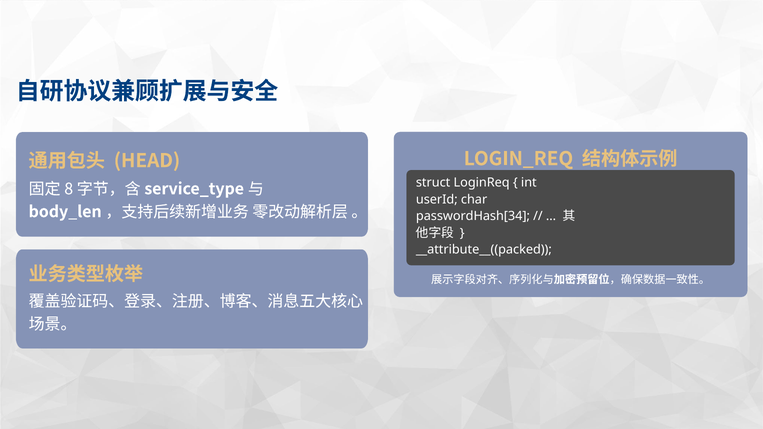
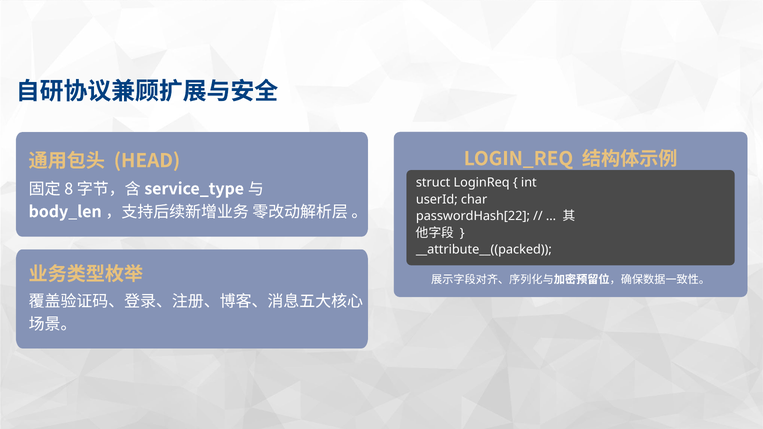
passwordHash[34: passwordHash[34 -> passwordHash[22
